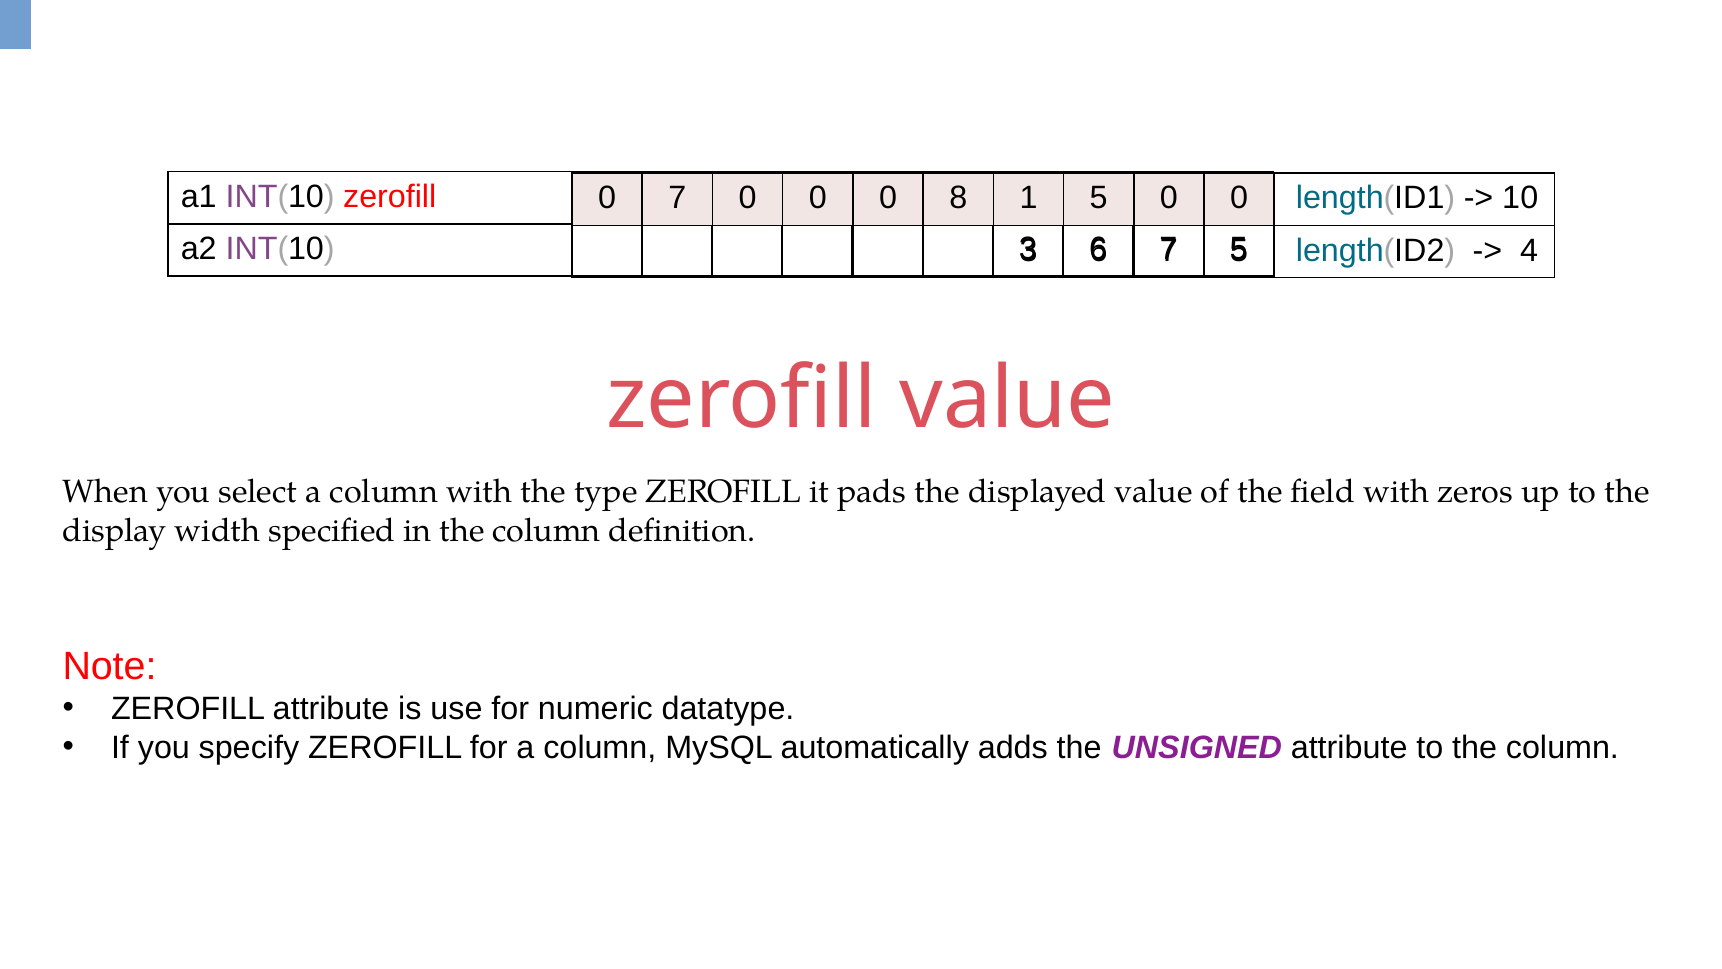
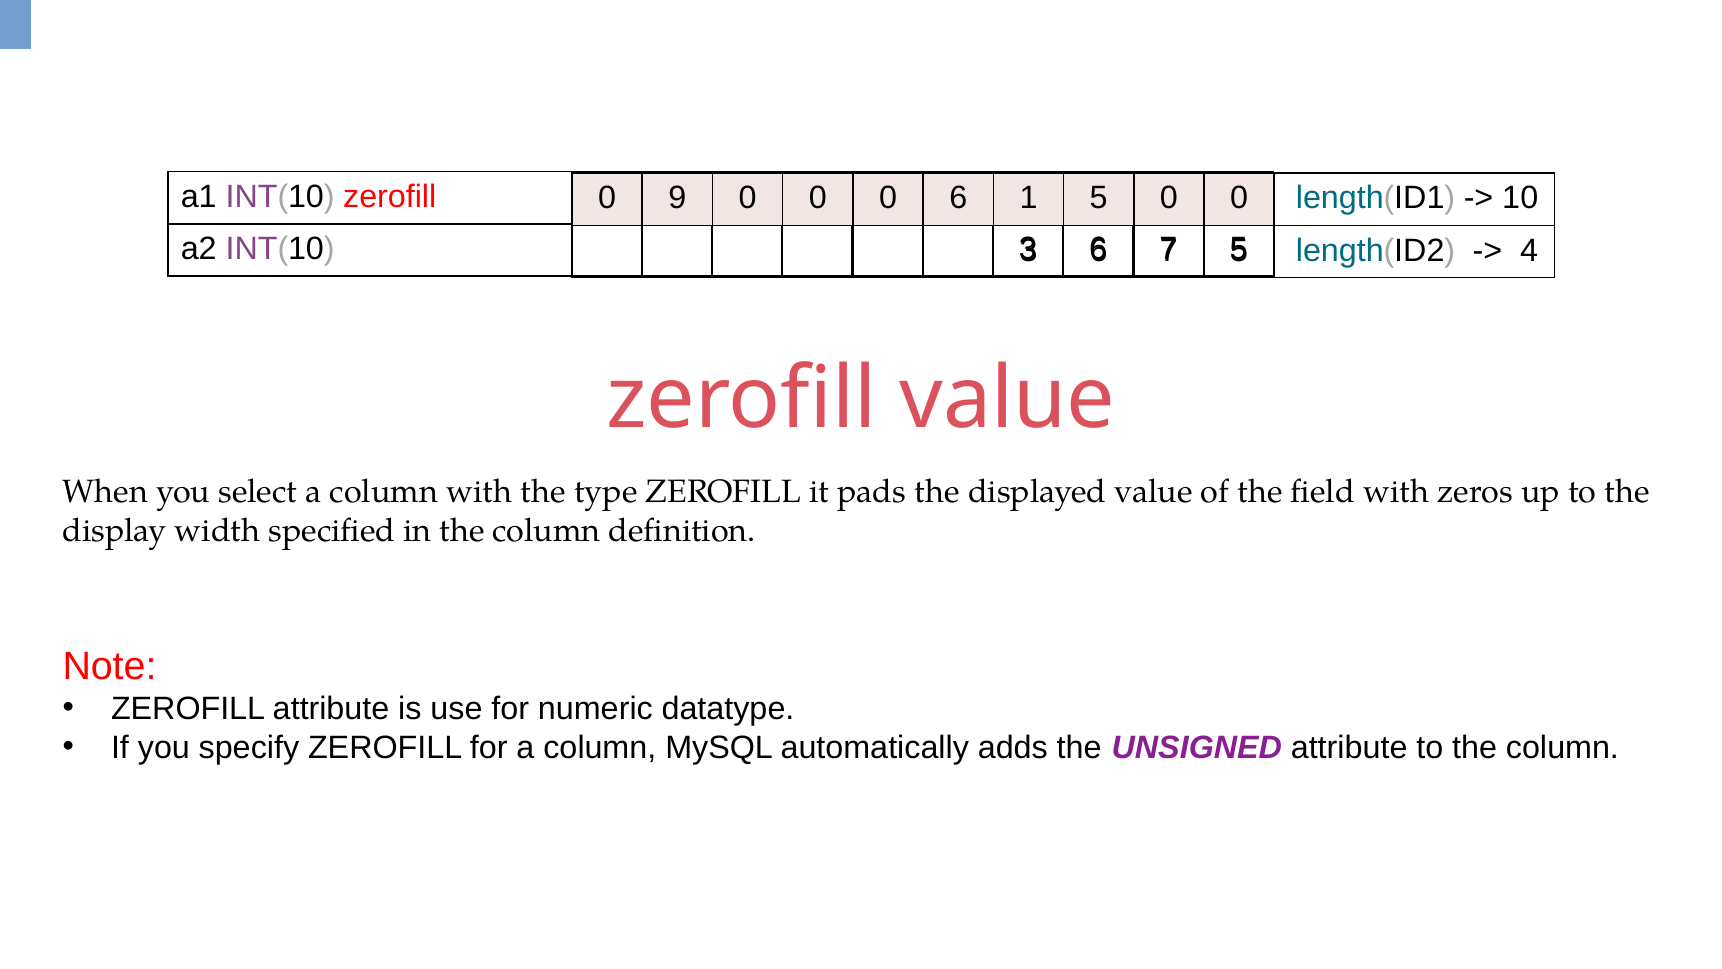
0 7: 7 -> 9
0 8: 8 -> 6
